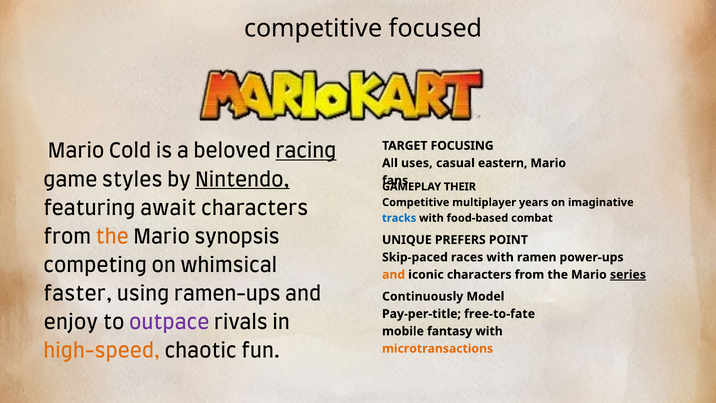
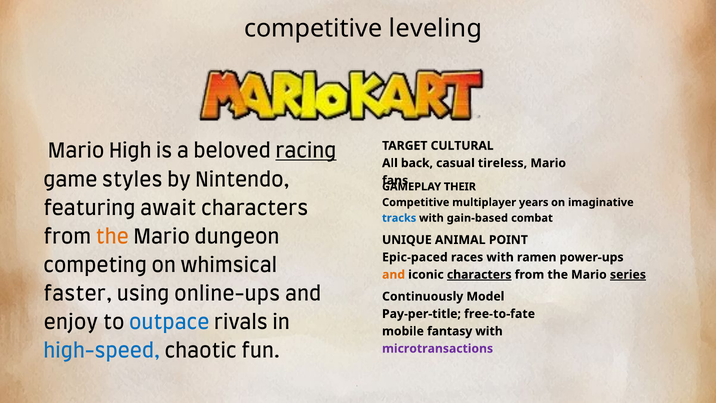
focused: focused -> leveling
FOCUSING: FOCUSING -> CULTURAL
Cold: Cold -> High
uses: uses -> back
eastern: eastern -> tireless
Nintendo underline: present -> none
food-based: food-based -> gain-based
synopsis: synopsis -> dungeon
PREFERS: PREFERS -> ANIMAL
Skip-paced: Skip-paced -> Epic-paced
characters at (479, 274) underline: none -> present
ramen-ups: ramen-ups -> online-ups
outpace colour: purple -> blue
high-speed colour: orange -> blue
microtransactions colour: orange -> purple
